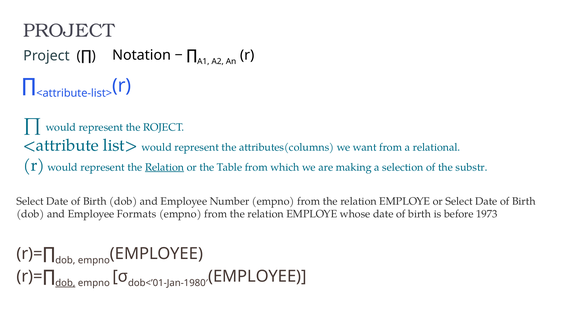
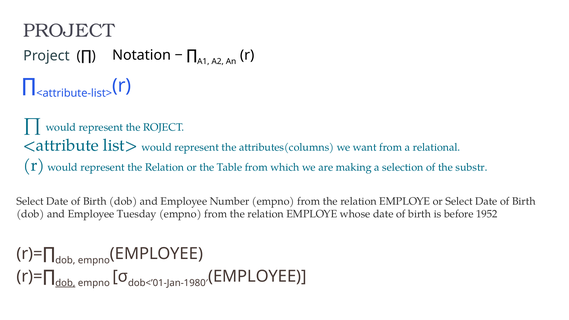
Relation at (165, 167) underline: present -> none
Formats: Formats -> Tuesday
1973: 1973 -> 1952
